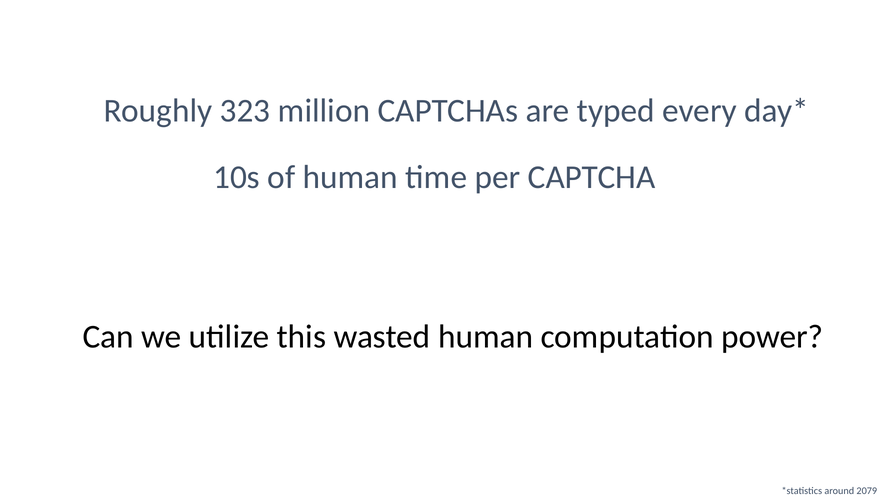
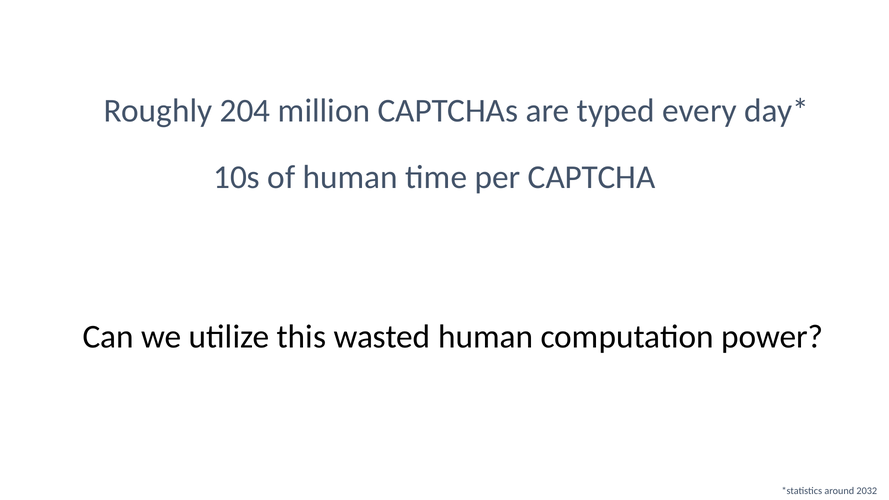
323: 323 -> 204
2079: 2079 -> 2032
